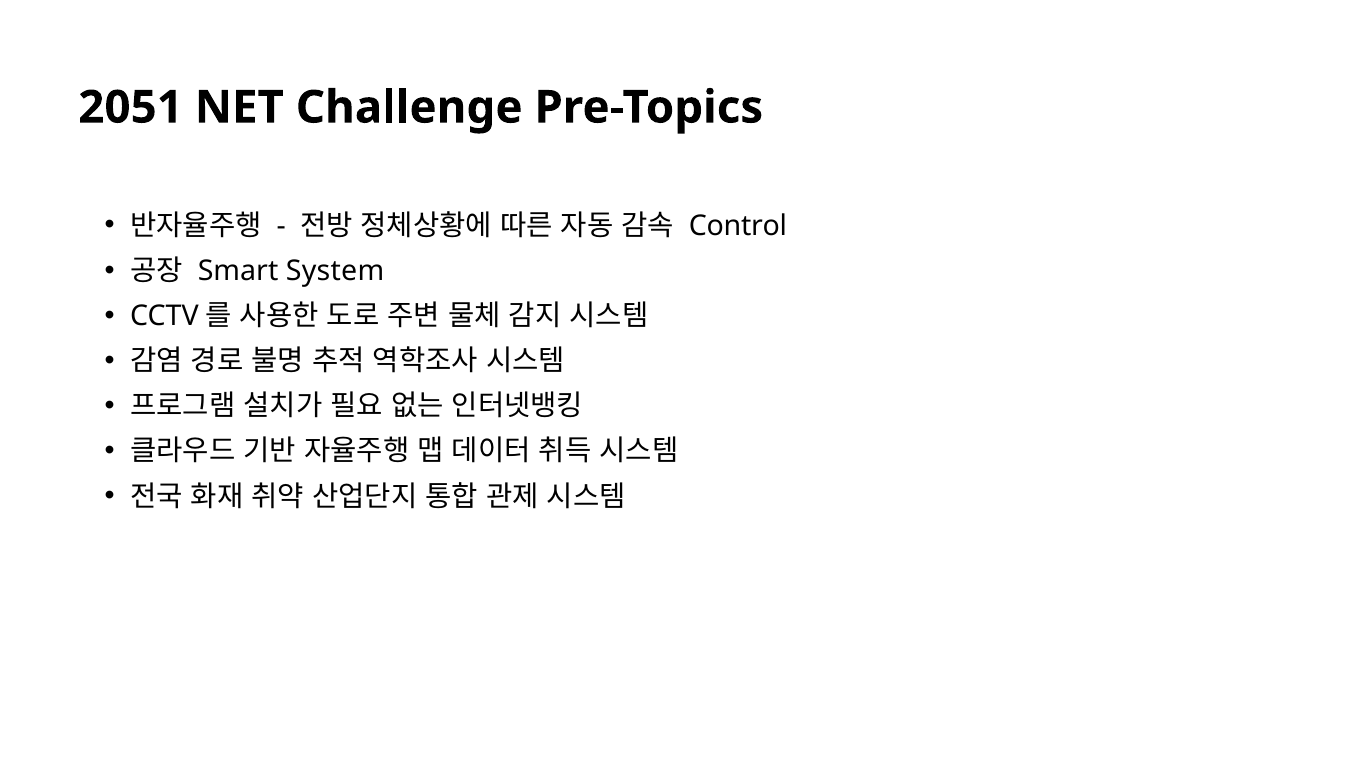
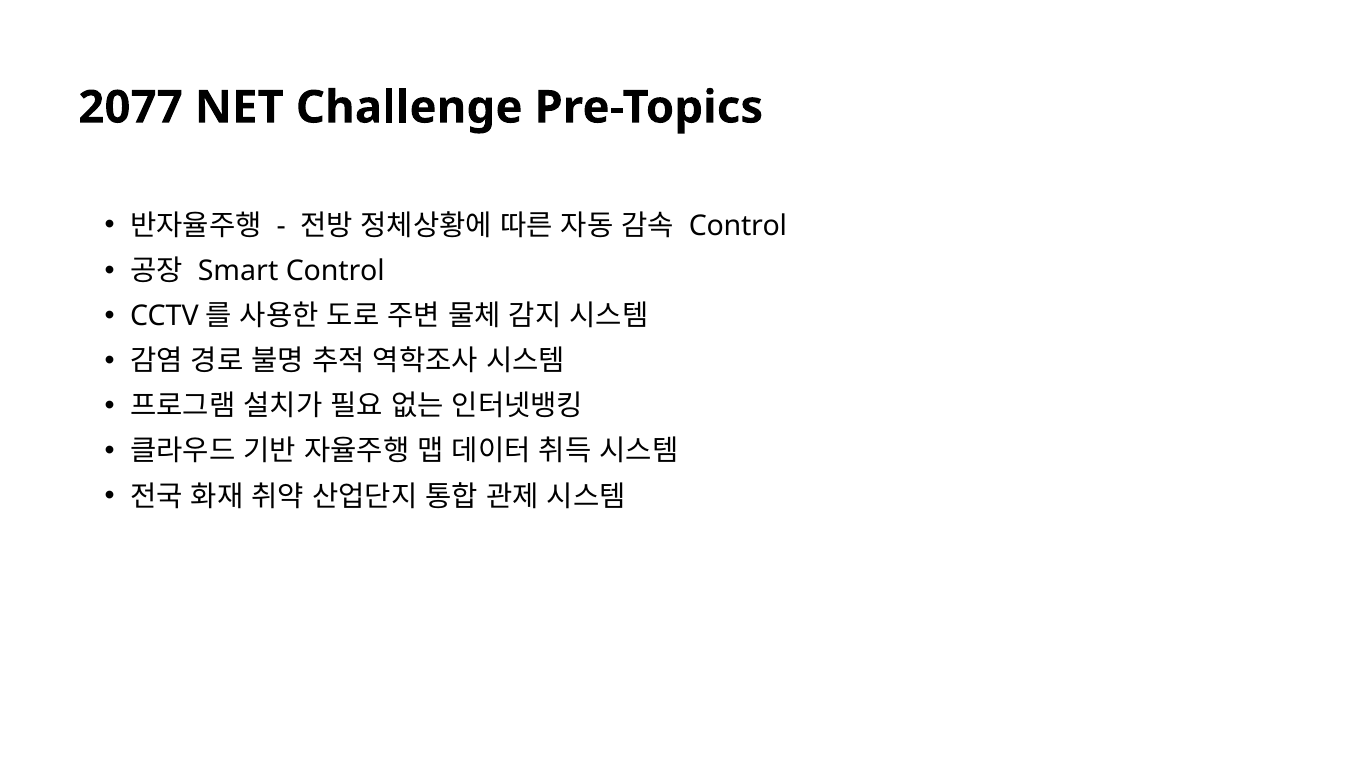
2051: 2051 -> 2077
Smart System: System -> Control
